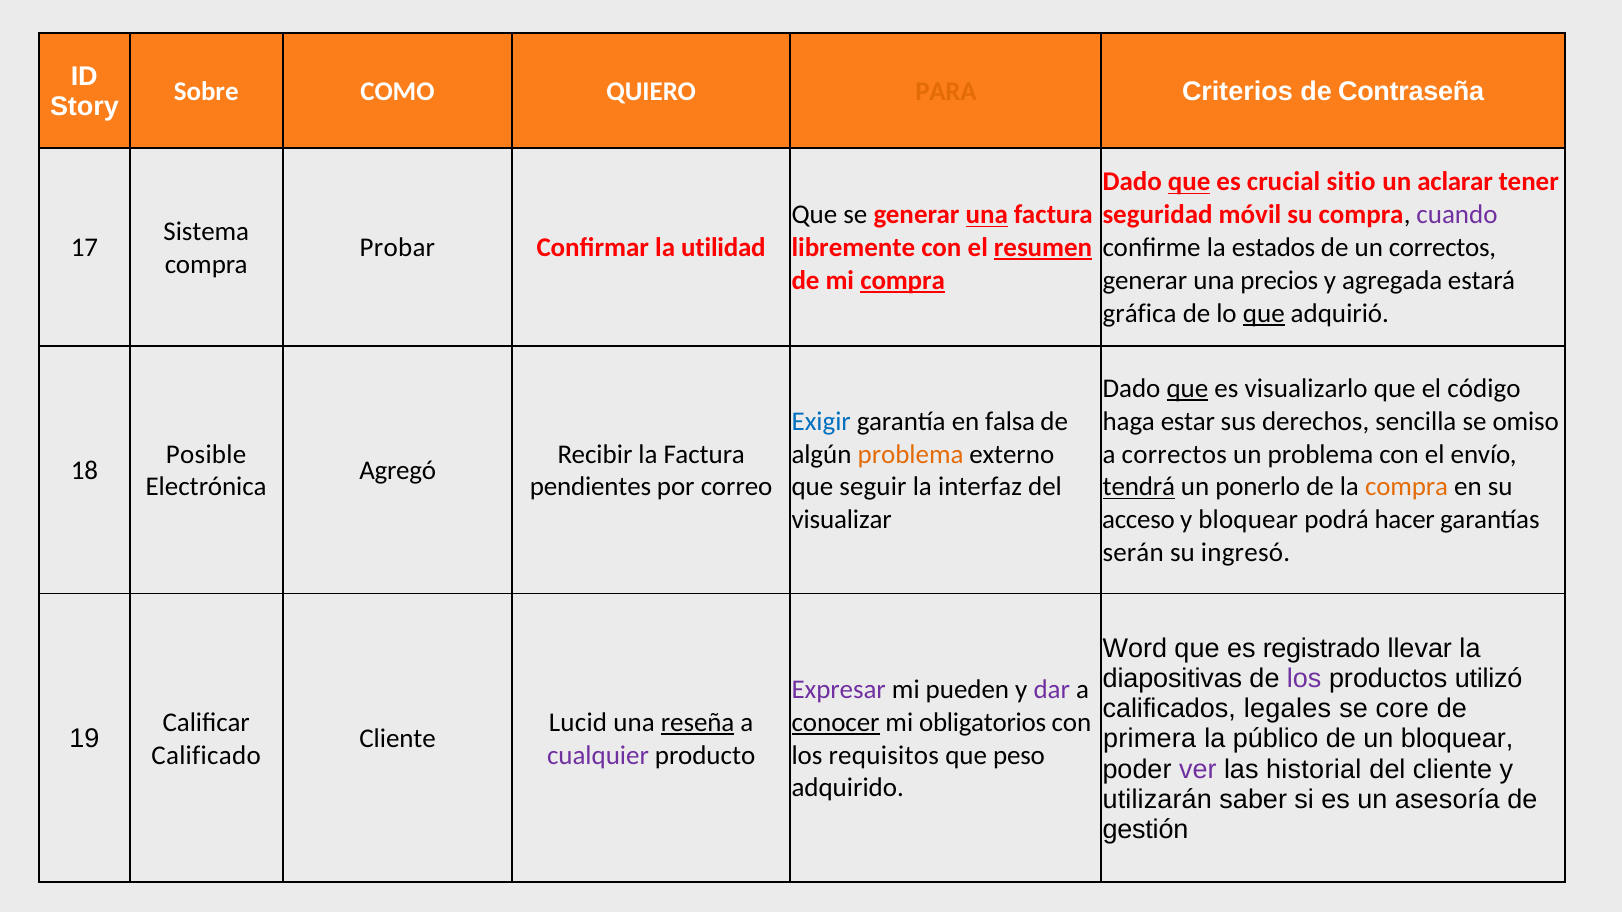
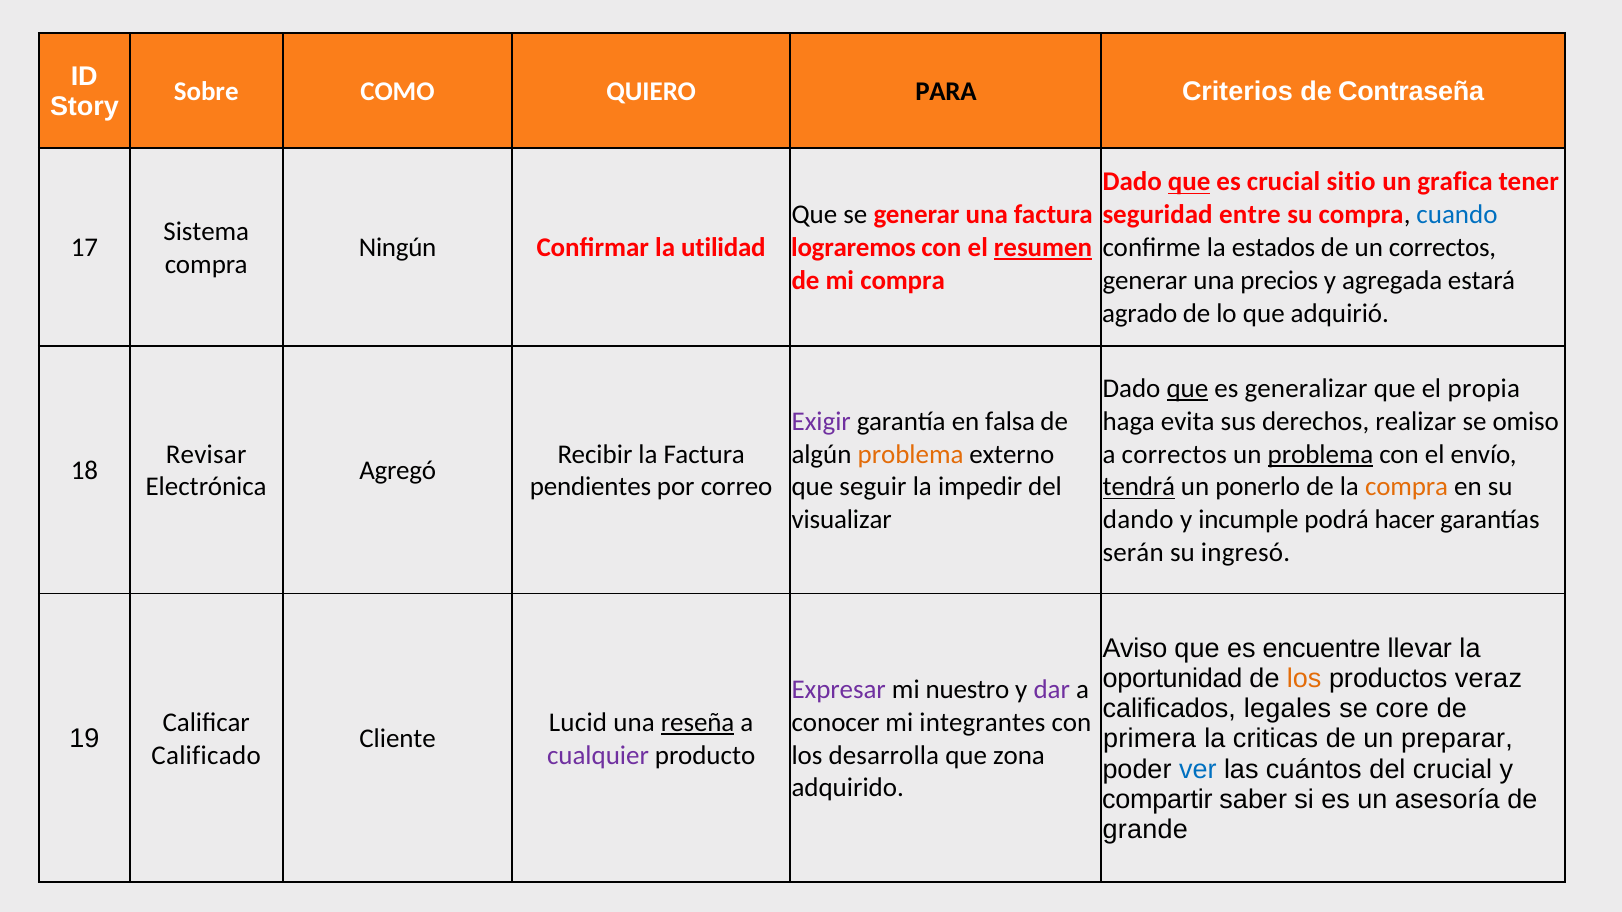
PARA colour: orange -> black
aclarar: aclarar -> grafica
una at (987, 215) underline: present -> none
móvil: móvil -> entre
cuando colour: purple -> blue
Probar: Probar -> Ningún
libremente: libremente -> lograremos
compra at (903, 281) underline: present -> none
gráfica: gráfica -> agrado
que at (1264, 314) underline: present -> none
visualizarlo: visualizarlo -> generalizar
código: código -> propia
Exigir colour: blue -> purple
estar: estar -> evita
sencilla: sencilla -> realizar
Posible: Posible -> Revisar
problema at (1320, 454) underline: none -> present
interfaz: interfaz -> impedir
acceso: acceso -> dando
y bloquear: bloquear -> incumple
Word: Word -> Aviso
registrado: registrado -> encuentre
diapositivas: diapositivas -> oportunidad
los at (1304, 679) colour: purple -> orange
utilizó: utilizó -> veraz
pueden: pueden -> nuestro
conocer underline: present -> none
obligatorios: obligatorios -> integrantes
público: público -> criticas
un bloquear: bloquear -> preparar
requisitos: requisitos -> desarrolla
peso: peso -> zona
ver colour: purple -> blue
historial: historial -> cuántos
del cliente: cliente -> crucial
utilizarán: utilizarán -> compartir
gestión: gestión -> grande
